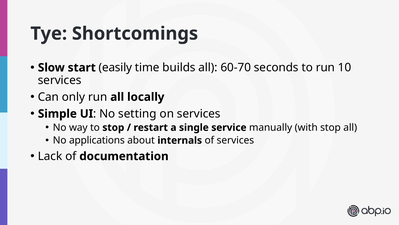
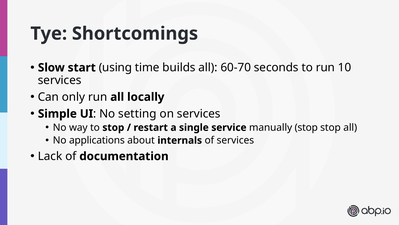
easily: easily -> using
manually with: with -> stop
